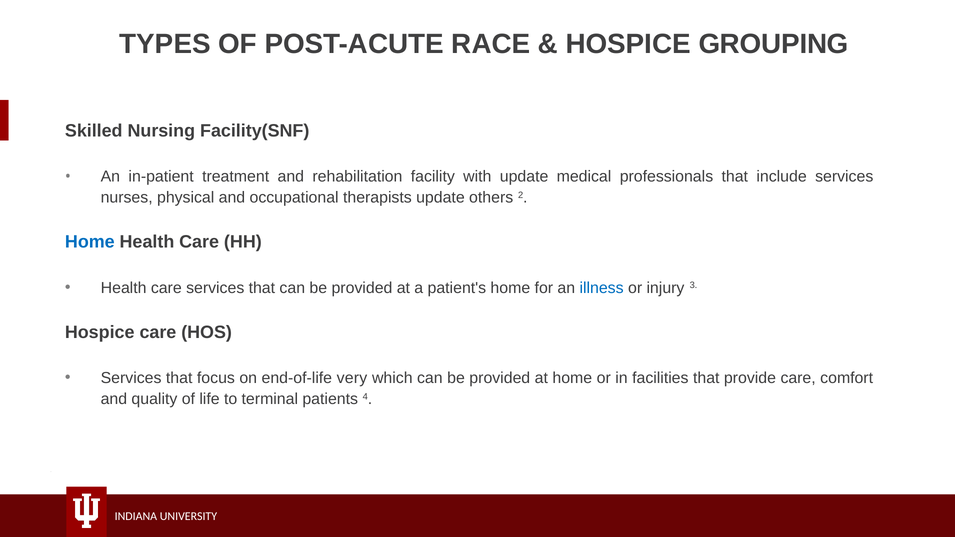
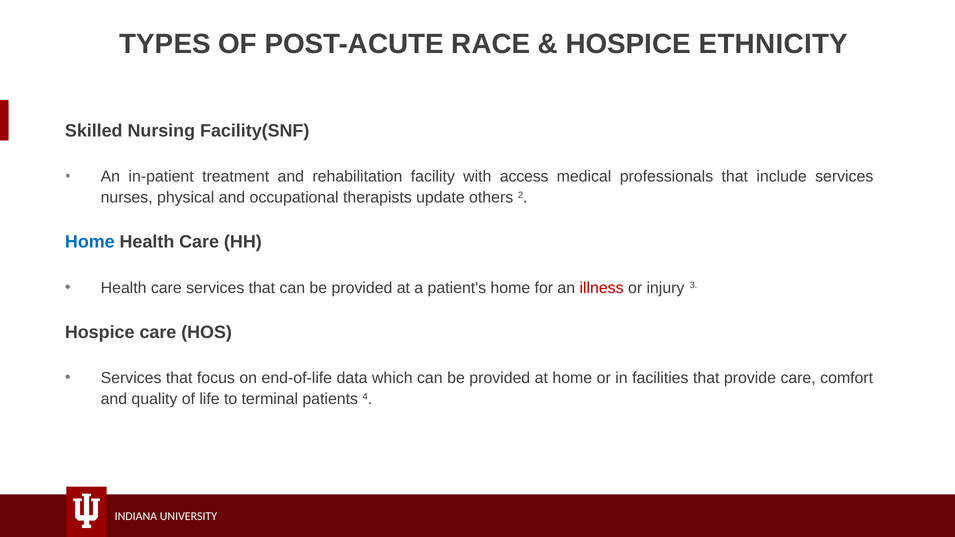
GROUPING: GROUPING -> ETHNICITY
with update: update -> access
illness colour: blue -> red
very: very -> data
